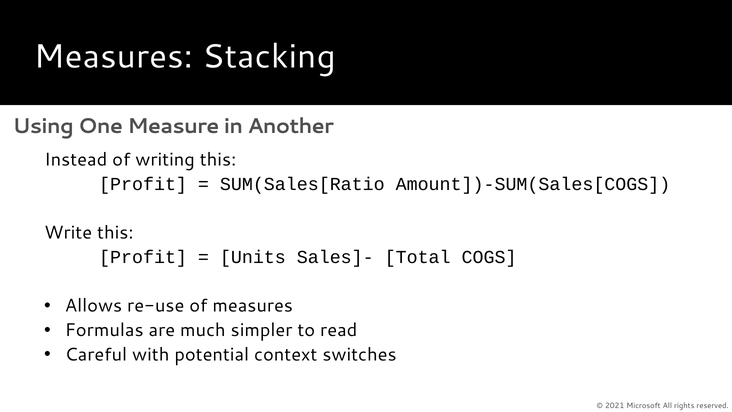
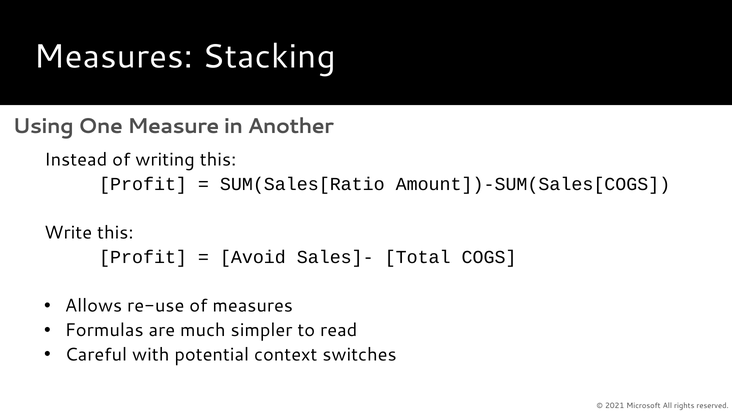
Units: Units -> Avoid
